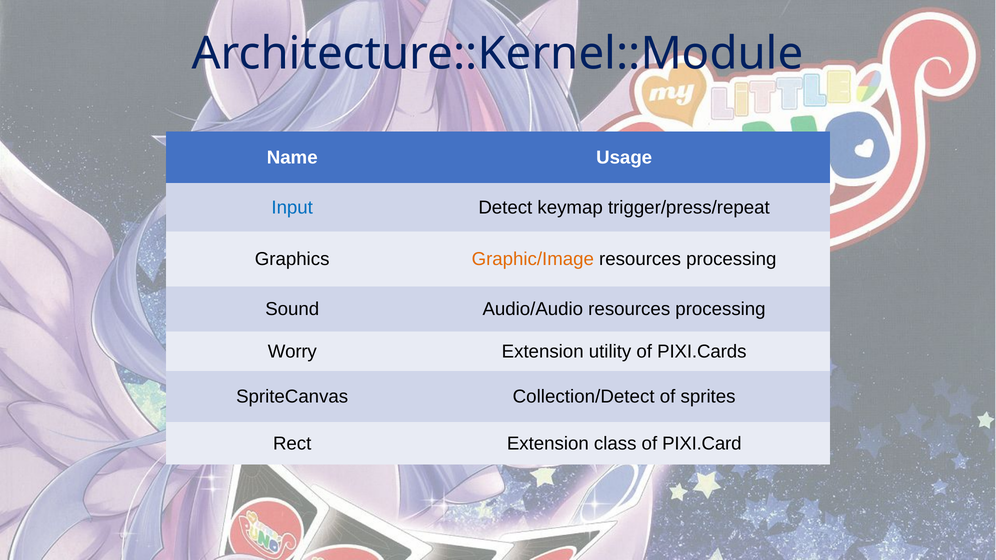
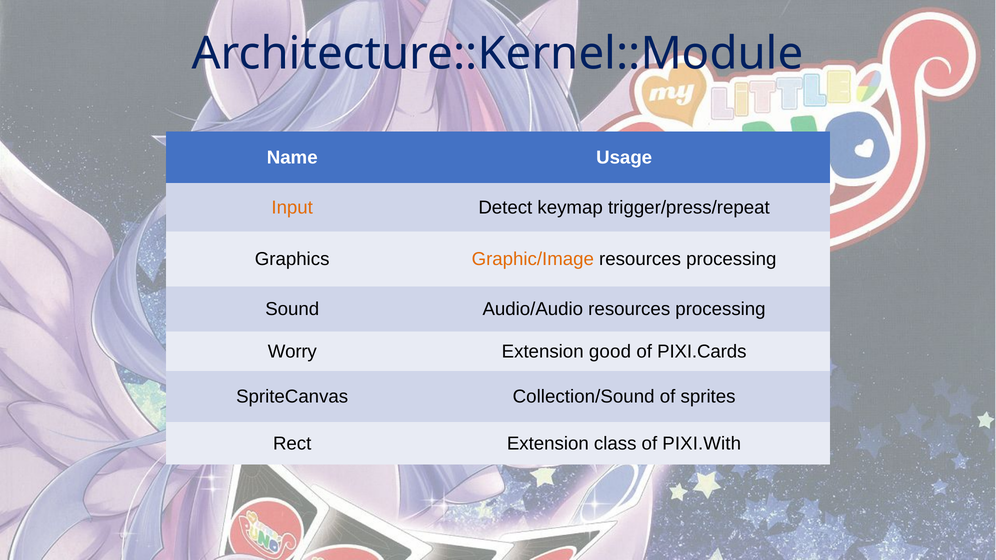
Input colour: blue -> orange
utility: utility -> good
Collection/Detect: Collection/Detect -> Collection/Sound
PIXI.Card: PIXI.Card -> PIXI.With
